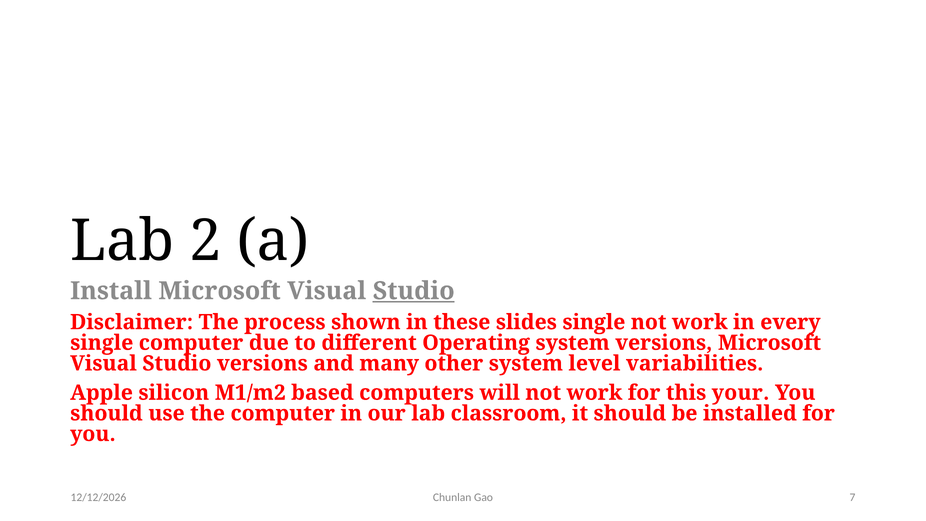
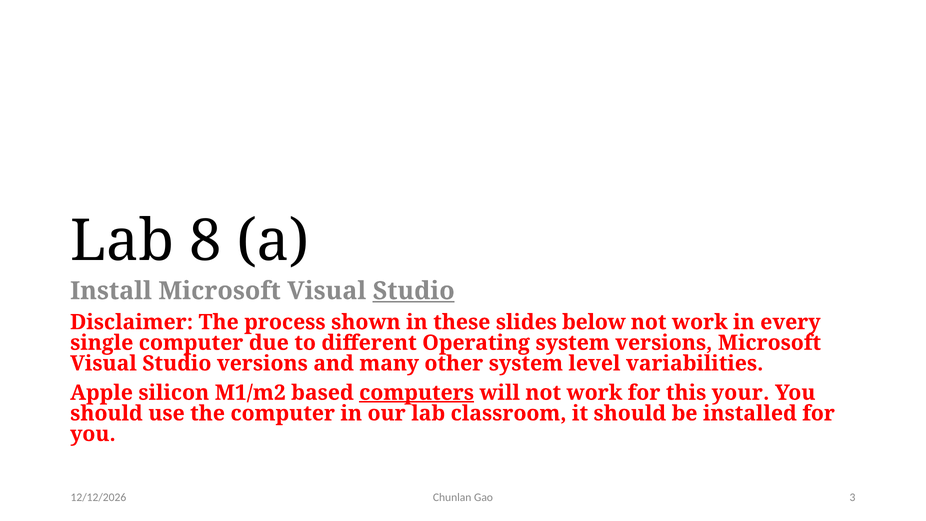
2: 2 -> 8
slides single: single -> below
computers underline: none -> present
7: 7 -> 3
